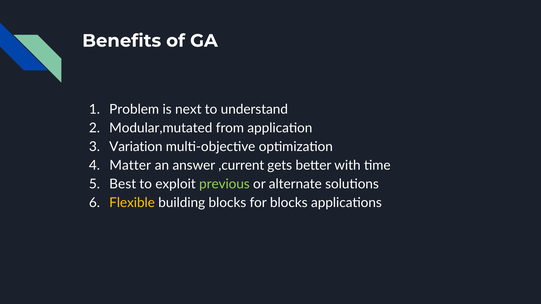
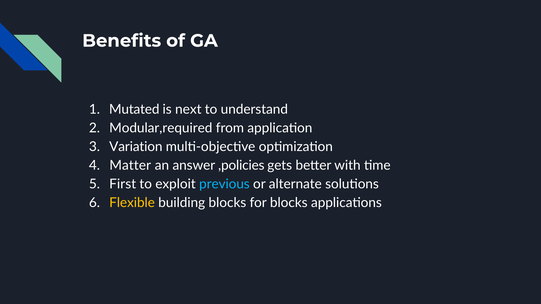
Problem: Problem -> Mutated
Modular,mutated: Modular,mutated -> Modular,required
,current: ,current -> ,policies
Best: Best -> First
previous colour: light green -> light blue
